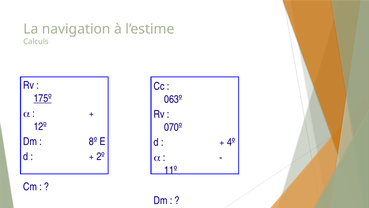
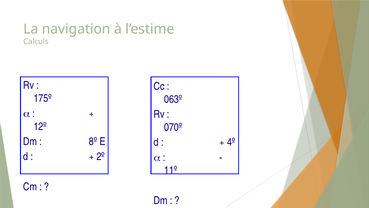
175º underline: present -> none
